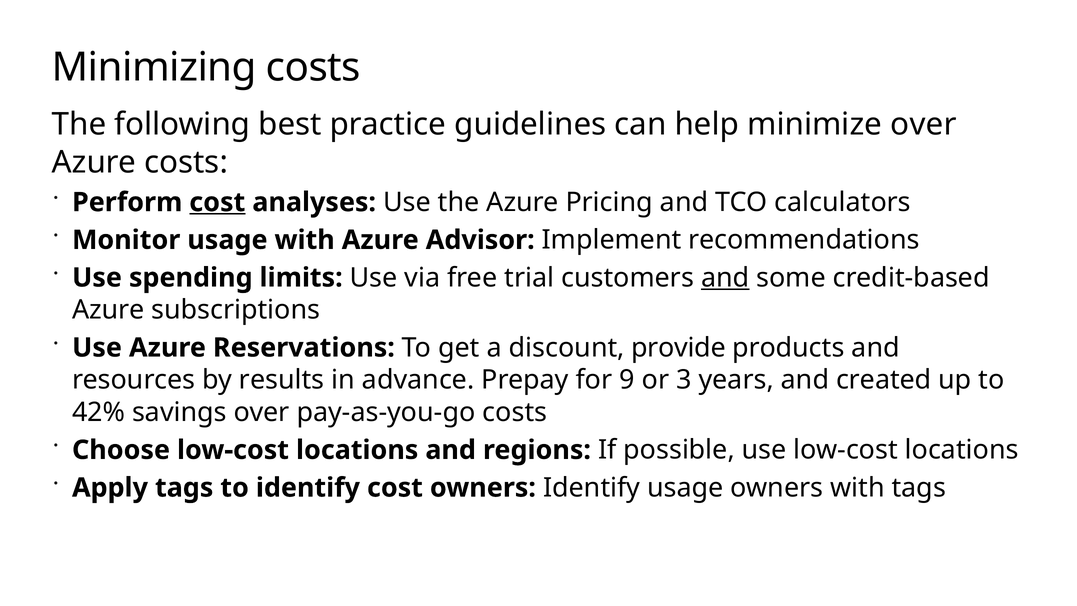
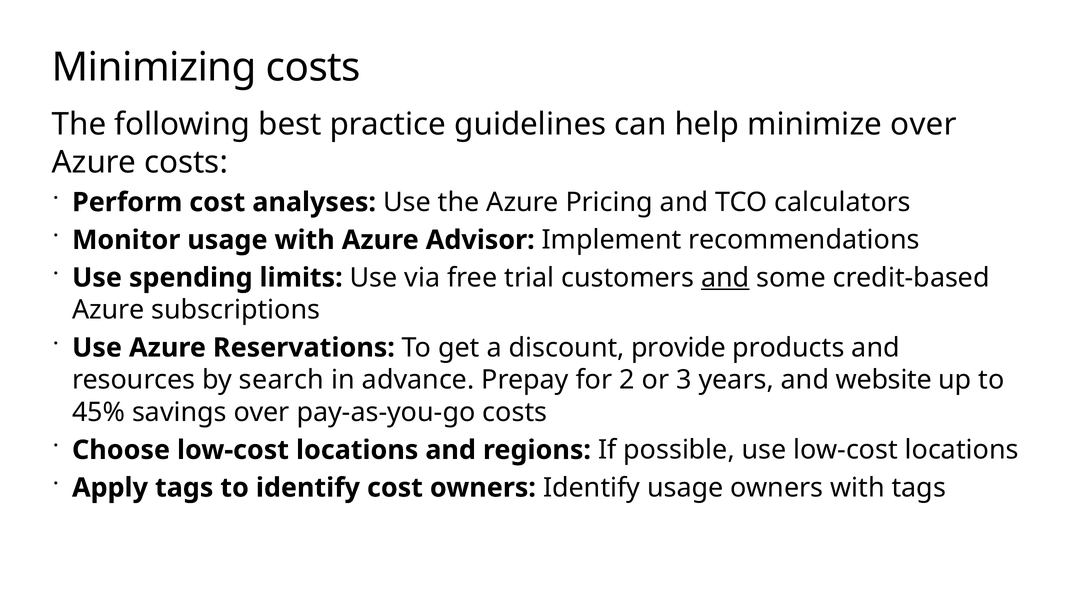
cost at (217, 202) underline: present -> none
results: results -> search
9: 9 -> 2
created: created -> website
42%: 42% -> 45%
